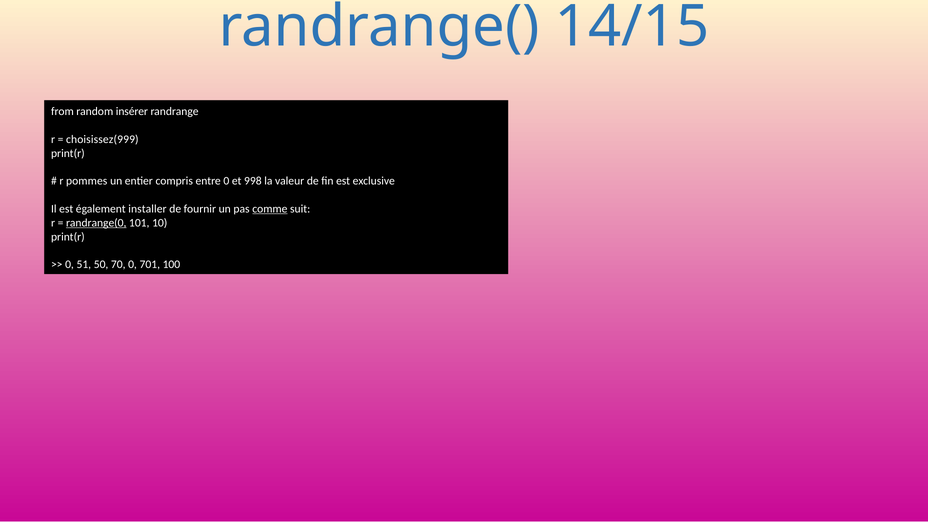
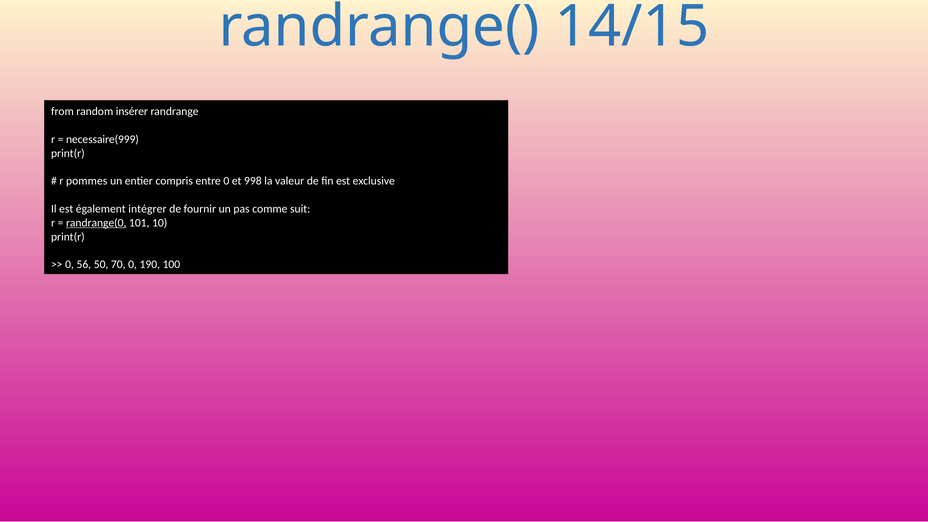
choisissez(999: choisissez(999 -> necessaire(999
installer: installer -> intégrer
comme underline: present -> none
51: 51 -> 56
701: 701 -> 190
